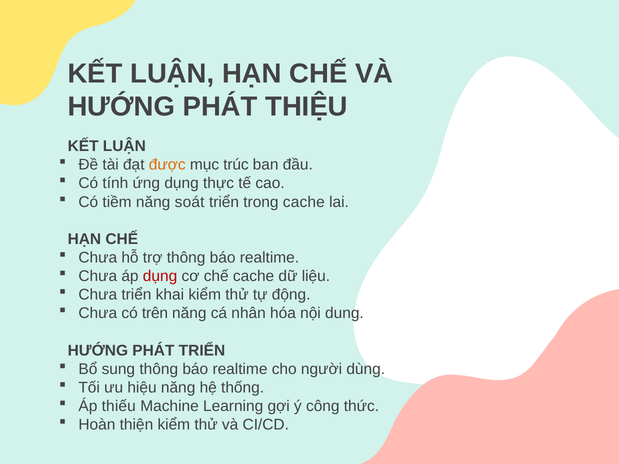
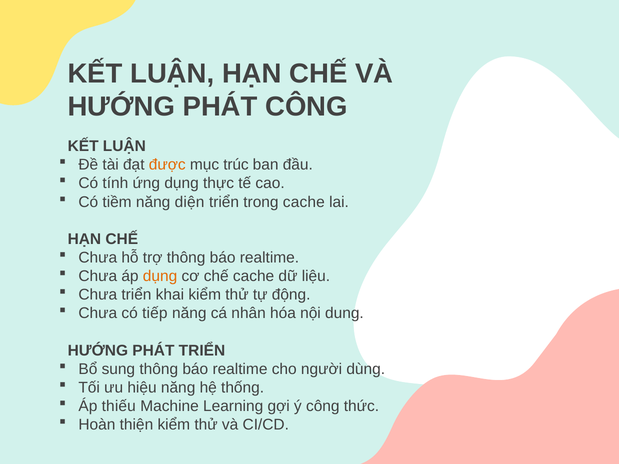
PHÁT THIỆU: THIỆU -> CÔNG
soát: soát -> diện
dụng at (160, 276) colour: red -> orange
trên: trên -> tiếp
